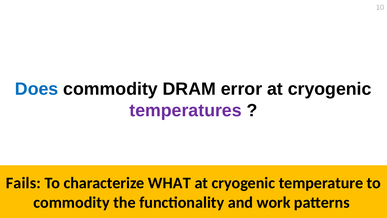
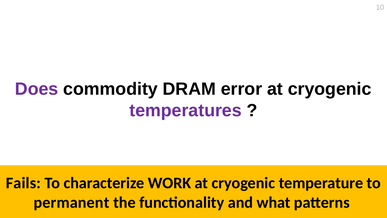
Does colour: blue -> purple
WHAT: WHAT -> WORK
commodity at (72, 202): commodity -> permanent
work: work -> what
